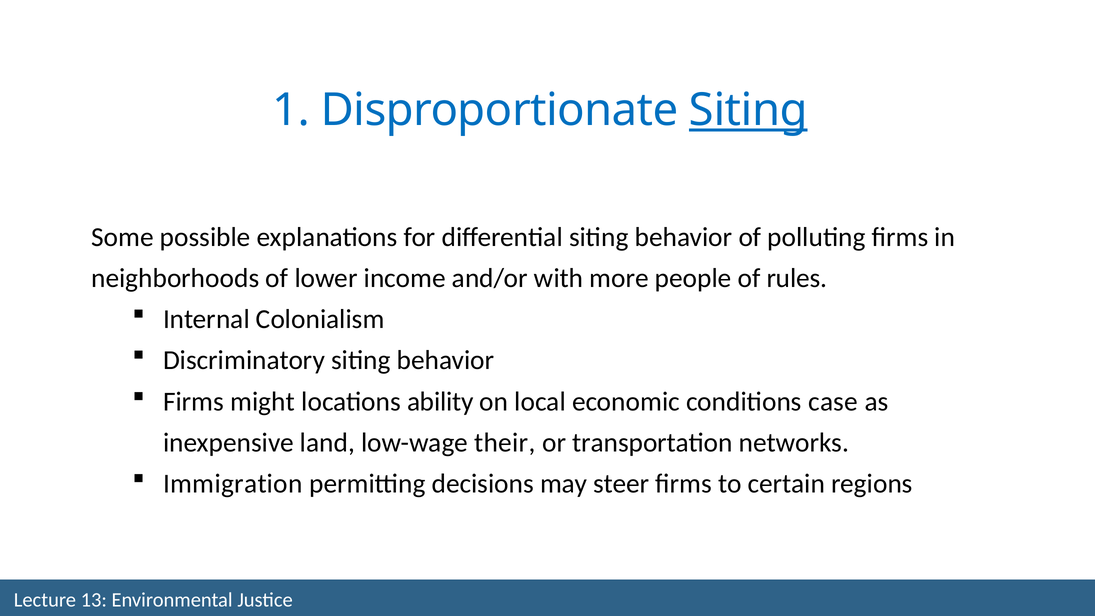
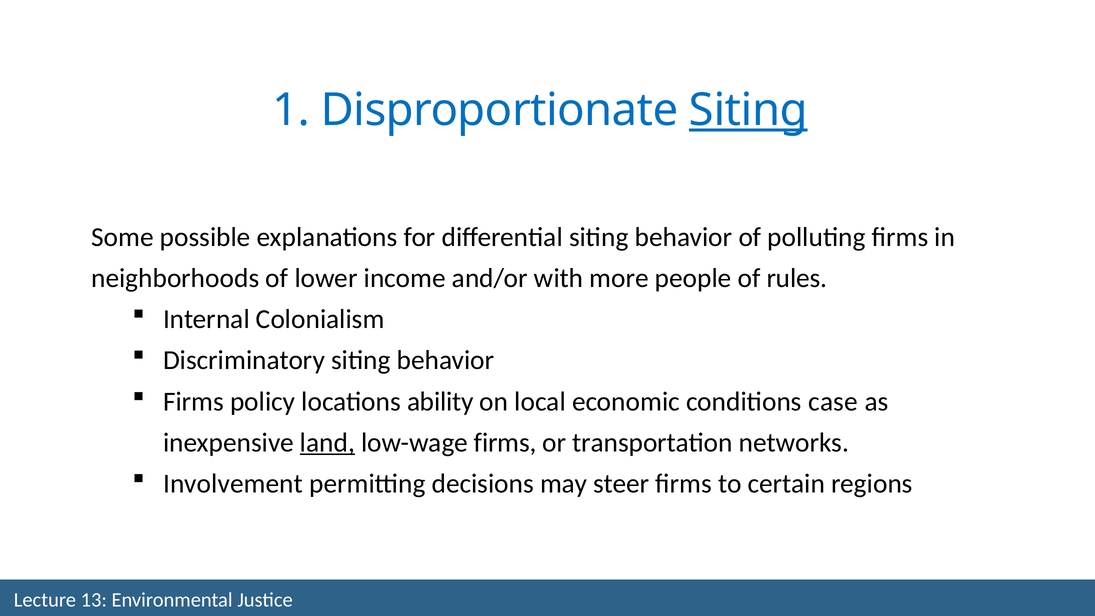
might: might -> policy
land underline: none -> present
low-wage their: their -> firms
Immigration: Immigration -> Involvement
